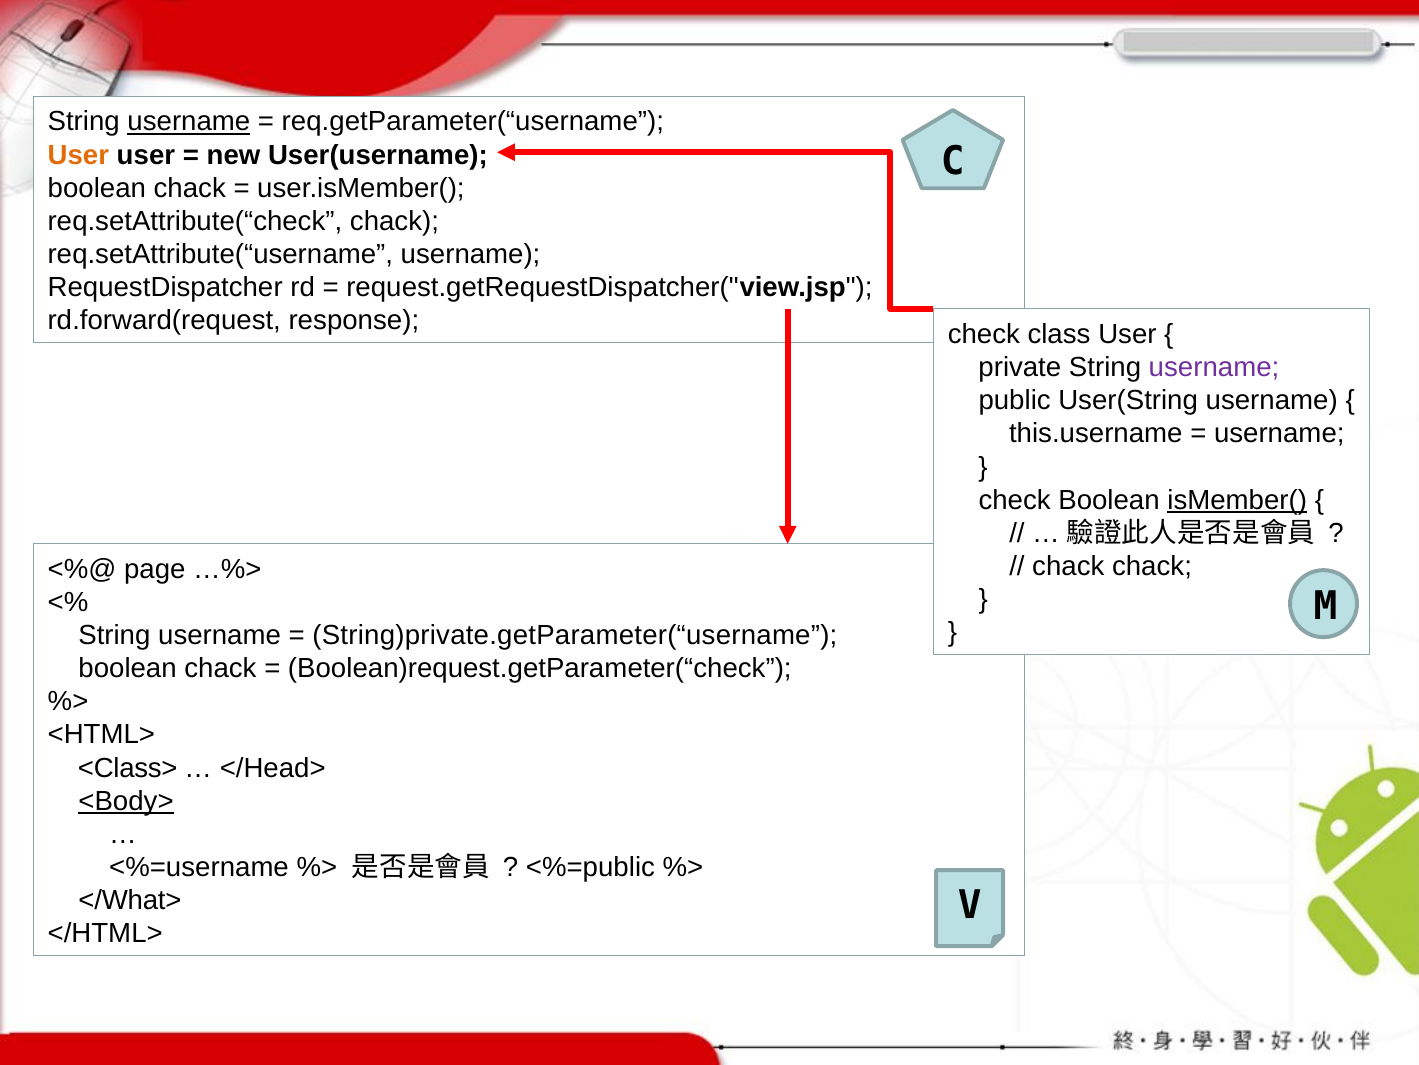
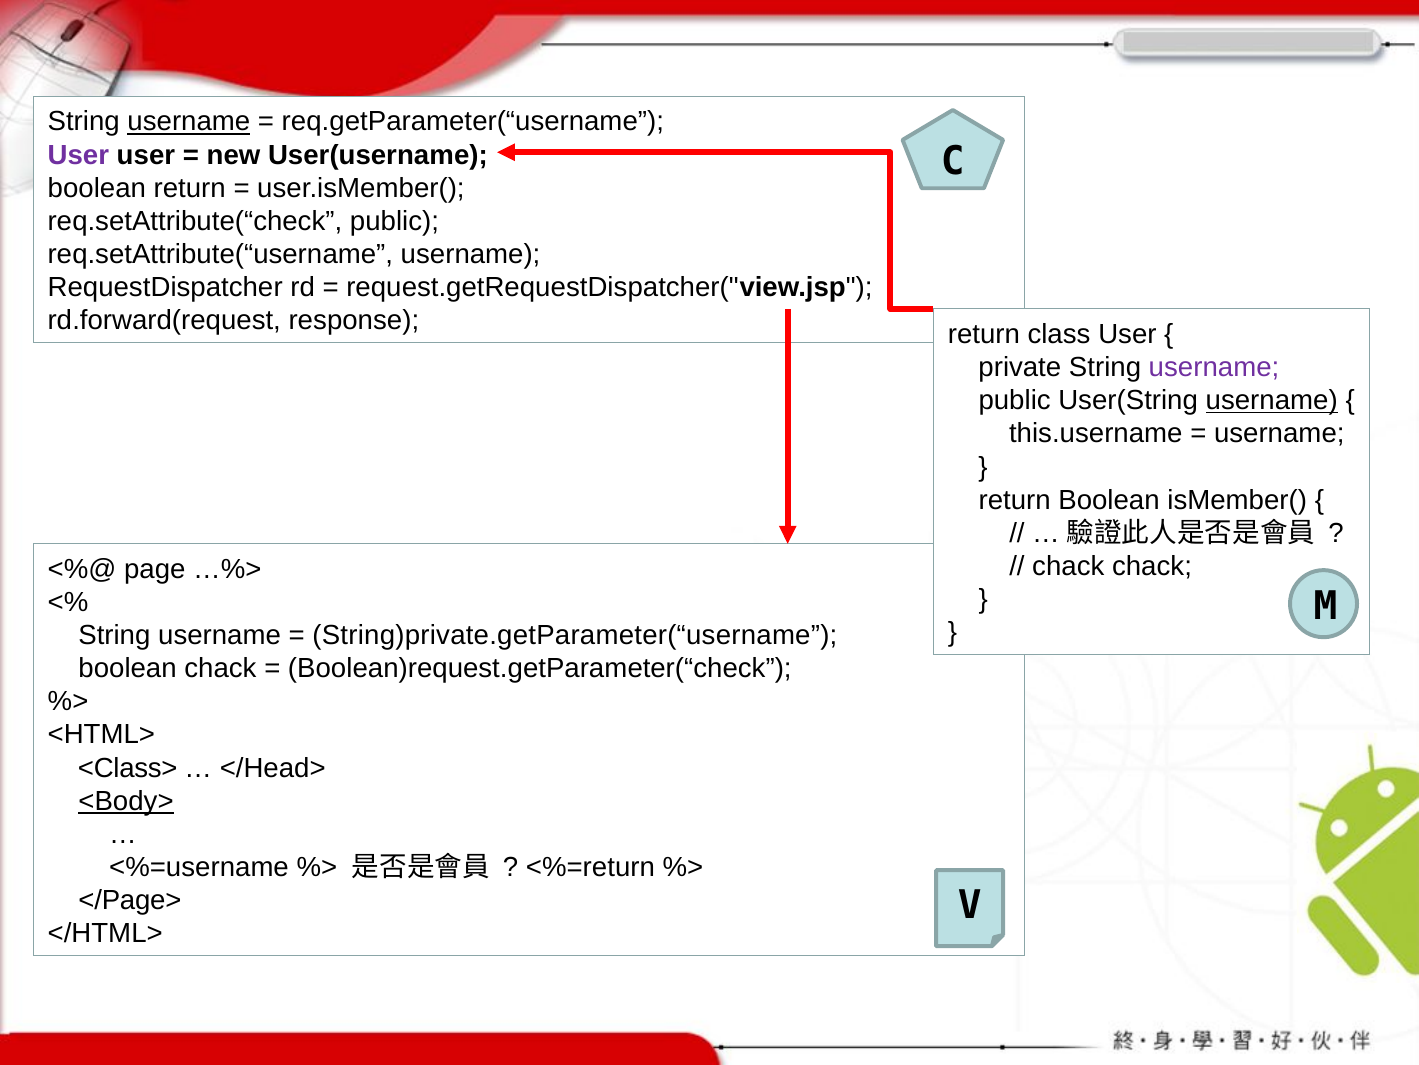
User at (78, 155) colour: orange -> purple
chack at (190, 188): chack -> return
req.setAttribute(“check chack: chack -> public
check at (984, 334): check -> return
username at (1272, 400) underline: none -> present
check at (1015, 500): check -> return
isMember( underline: present -> none
<%=public: <%=public -> <%=return
</What>: </What> -> </Page>
